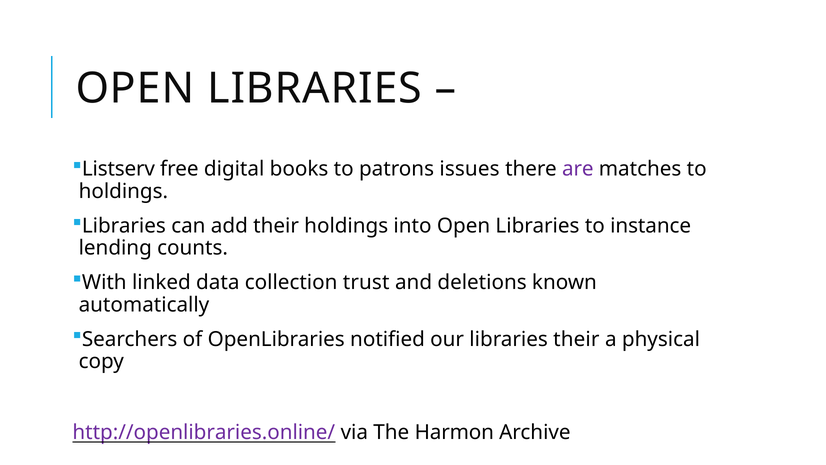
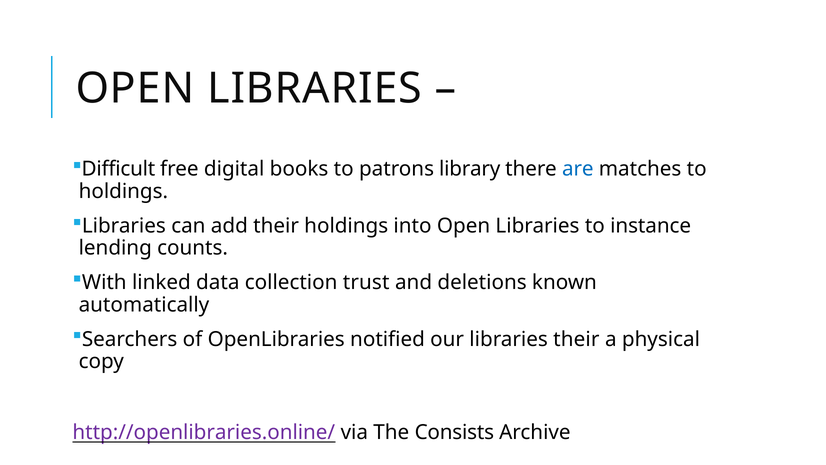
Listserv: Listserv -> Difficult
issues: issues -> library
are colour: purple -> blue
Harmon: Harmon -> Consists
